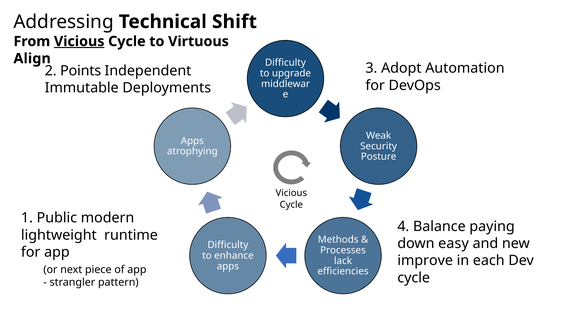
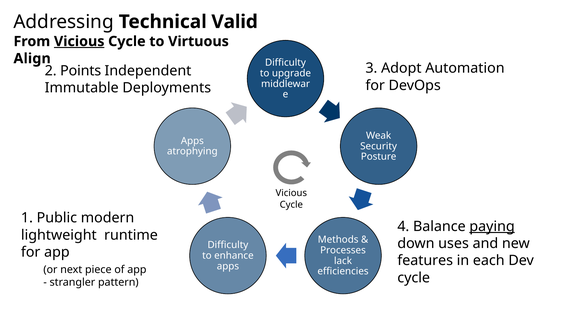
Shift: Shift -> Valid
paying underline: none -> present
easy: easy -> uses
improve: improve -> features
